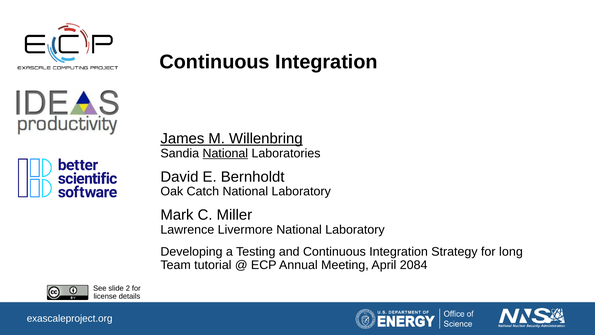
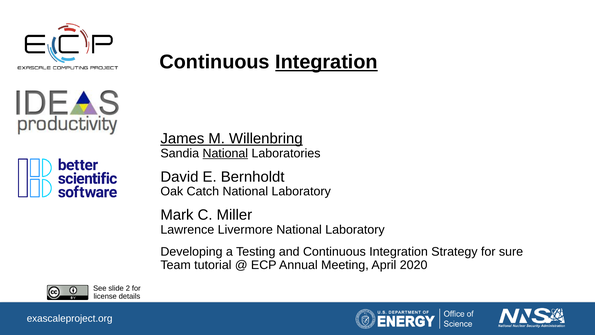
Integration at (326, 62) underline: none -> present
long: long -> sure
2084: 2084 -> 2020
